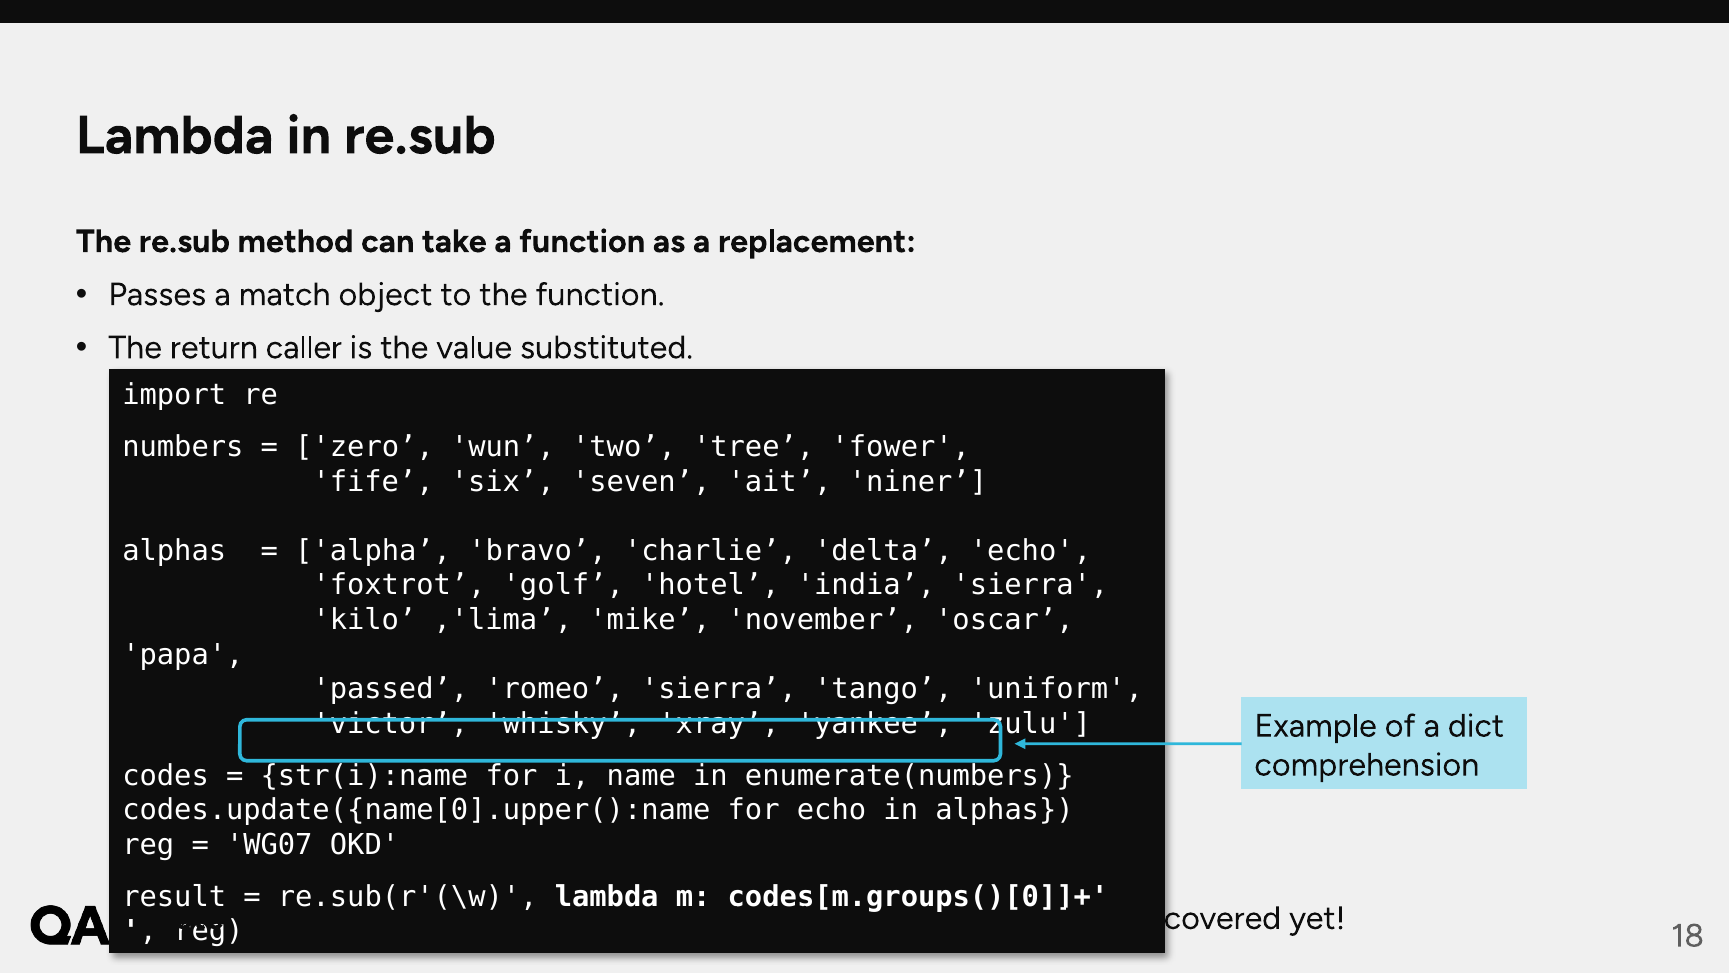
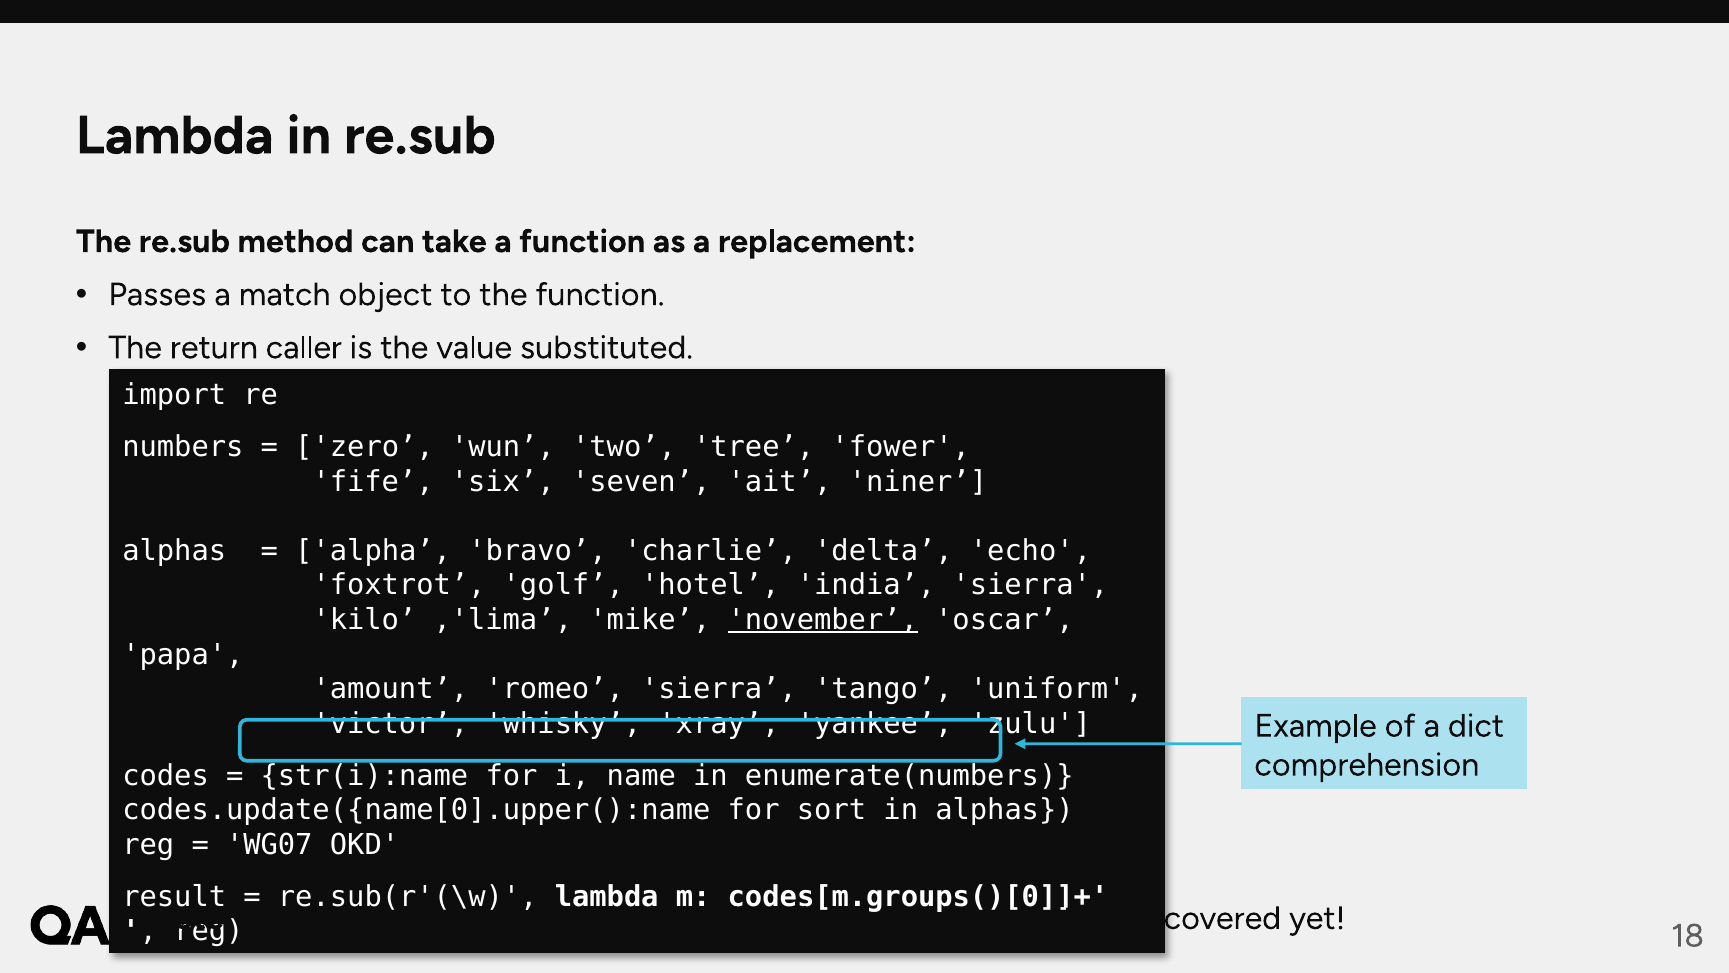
november underline: none -> present
passed: passed -> amount
for echo: echo -> sort
